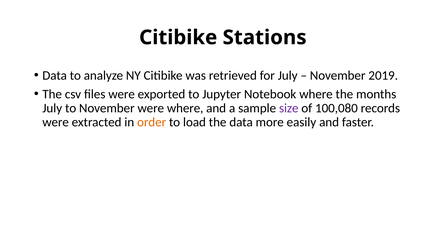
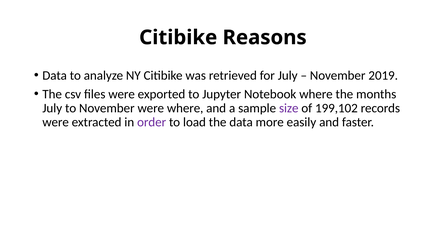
Stations: Stations -> Reasons
100,080: 100,080 -> 199,102
order colour: orange -> purple
